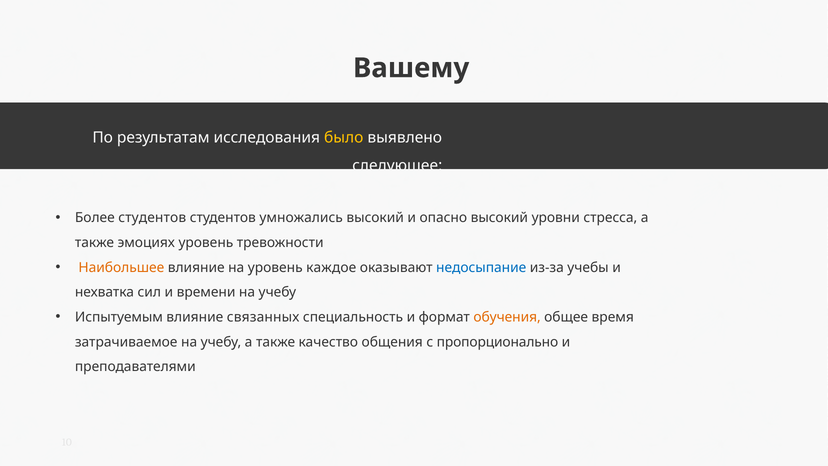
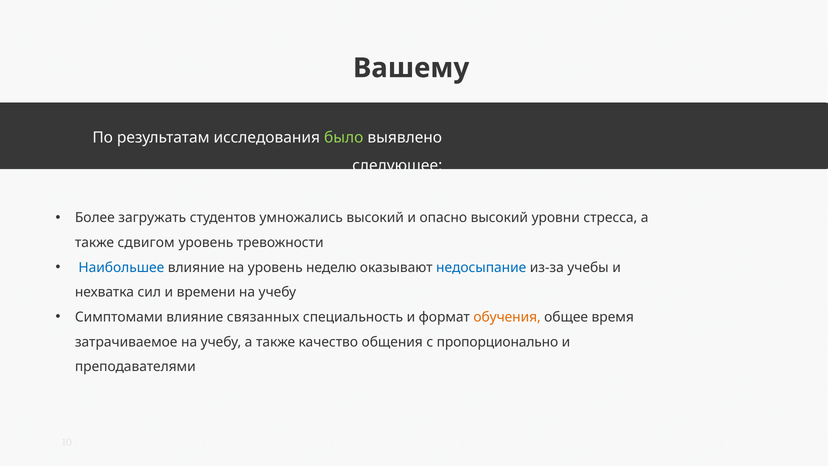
было colour: yellow -> light green
Более студентов: студентов -> загружать
эмоциях: эмоциях -> сдвигом
Наибольшее colour: orange -> blue
каждое: каждое -> неделю
Испытуемым: Испытуемым -> Симптомами
